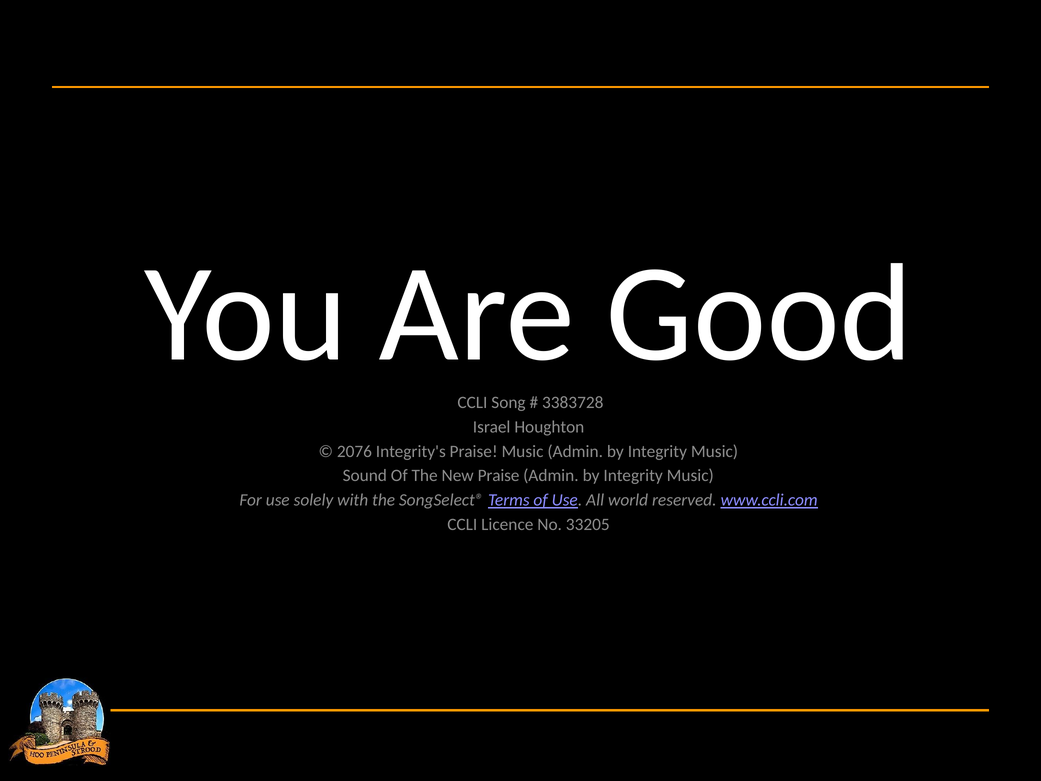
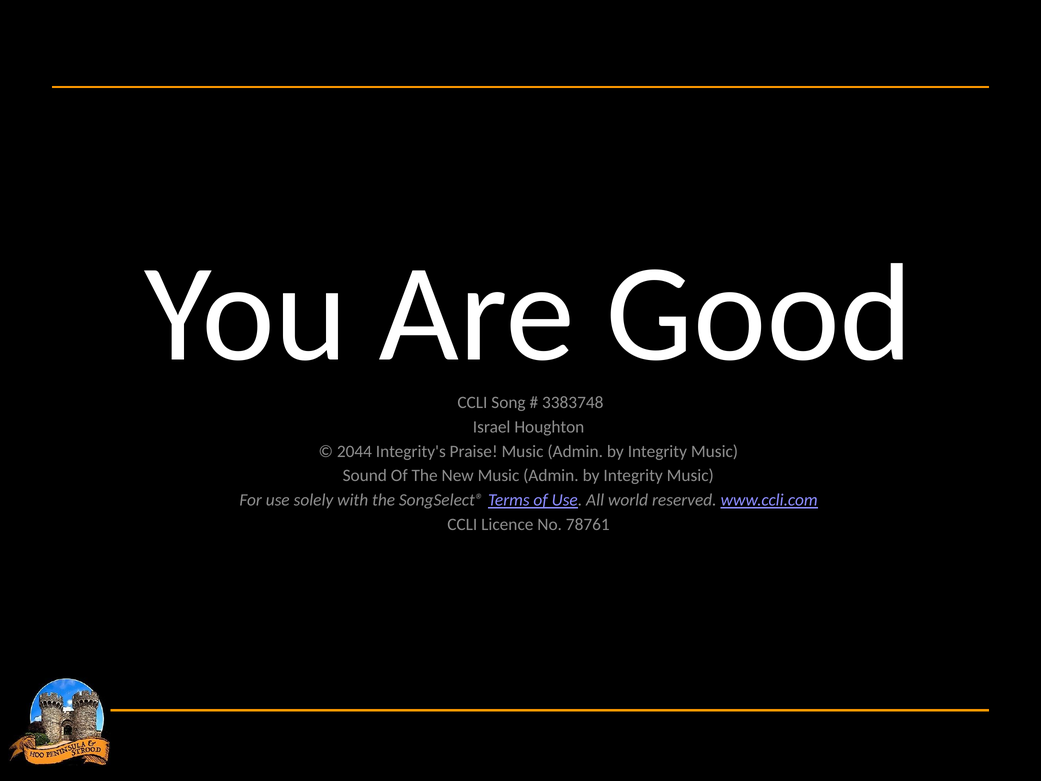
3383728: 3383728 -> 3383748
2076: 2076 -> 2044
New Praise: Praise -> Music
33205: 33205 -> 78761
